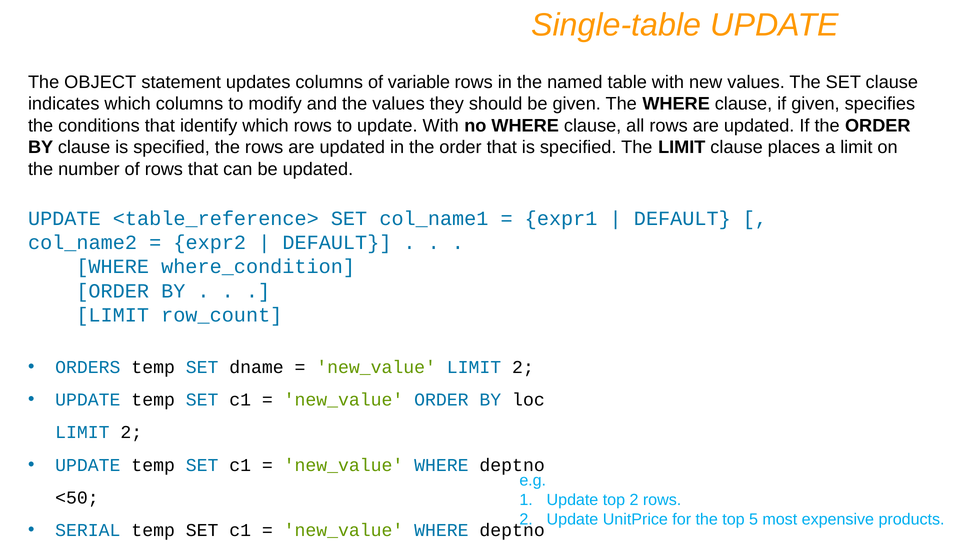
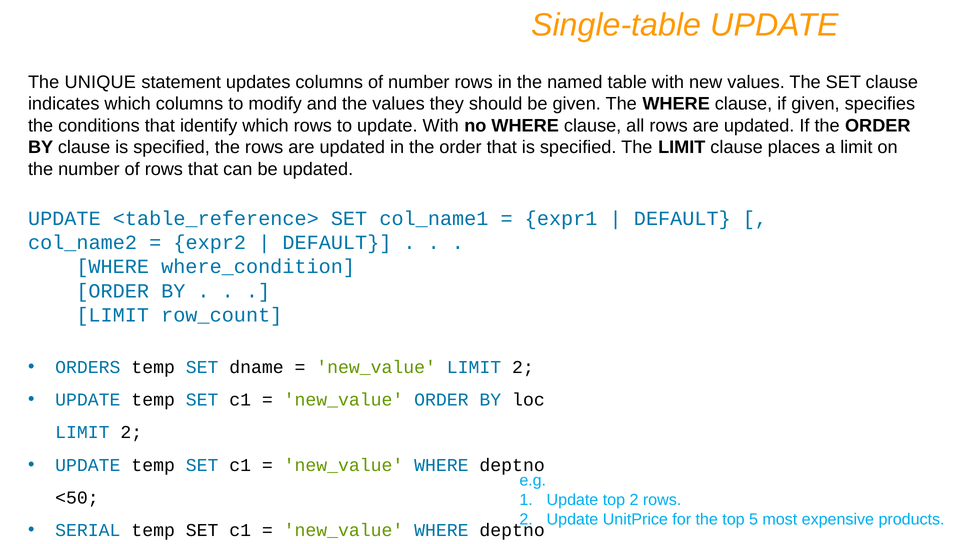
OBJECT: OBJECT -> UNIQUE
of variable: variable -> number
